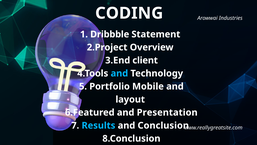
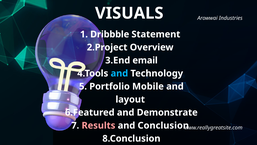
CODING: CODING -> VISUALS
client: client -> email
Presentation: Presentation -> Demonstrate
Results colour: light blue -> pink
